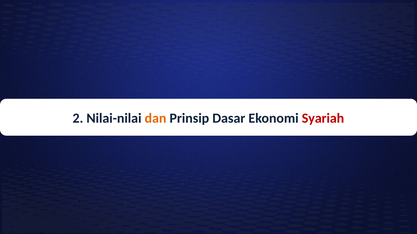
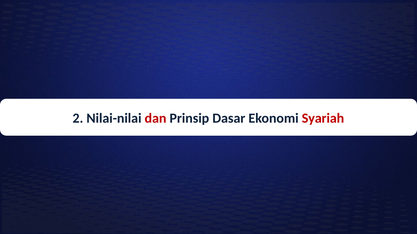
dan colour: orange -> red
